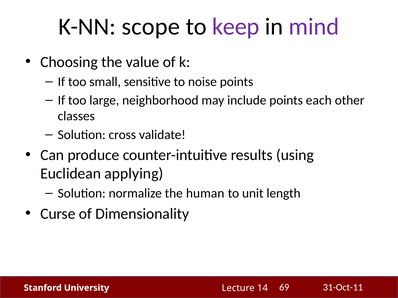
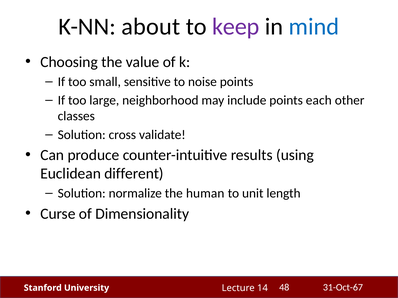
scope: scope -> about
mind colour: purple -> blue
applying: applying -> different
31-Oct-11: 31-Oct-11 -> 31-Oct-67
69: 69 -> 48
